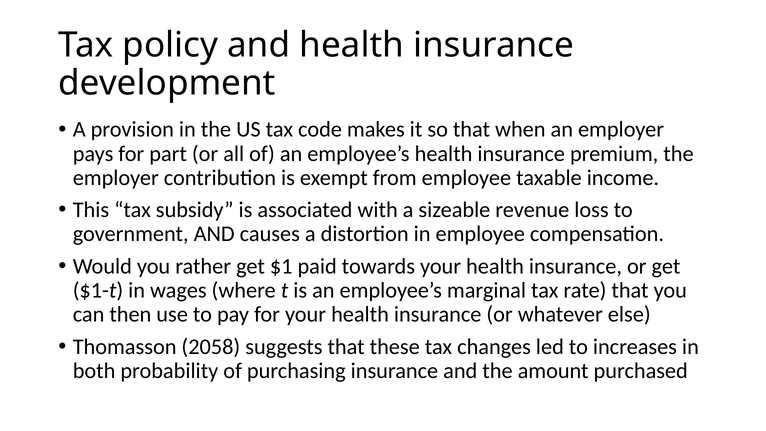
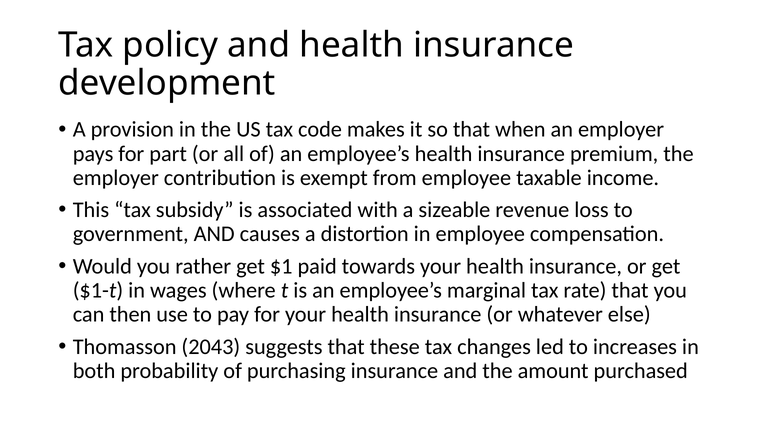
2058: 2058 -> 2043
